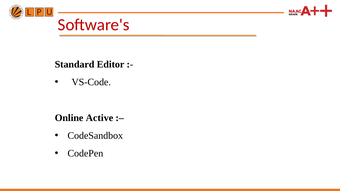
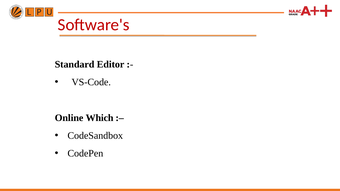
Active: Active -> Which
